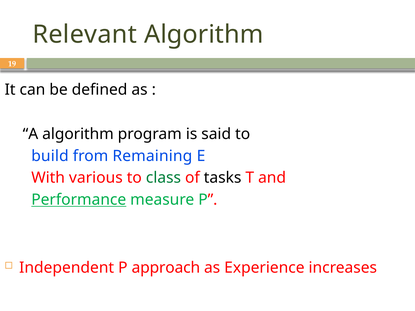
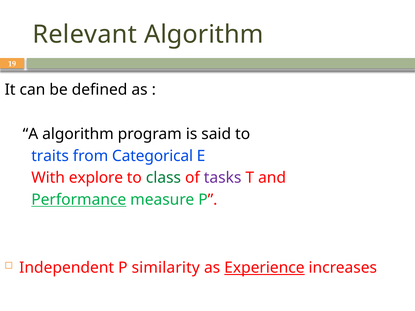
build: build -> traits
Remaining: Remaining -> Categorical
various: various -> explore
tasks colour: black -> purple
approach: approach -> similarity
Experience underline: none -> present
